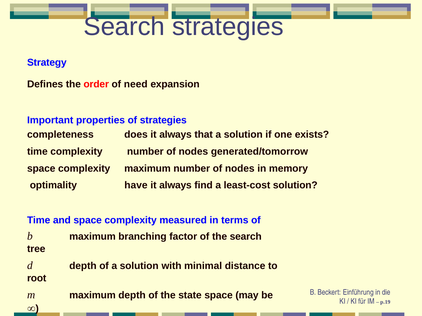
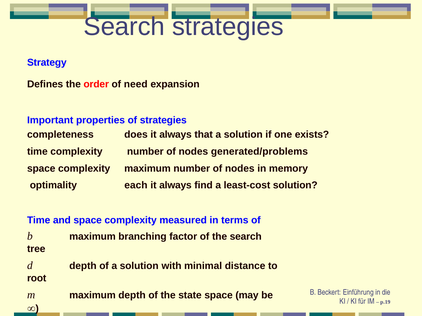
generated/tomorrow: generated/tomorrow -> generated/problems
have: have -> each
